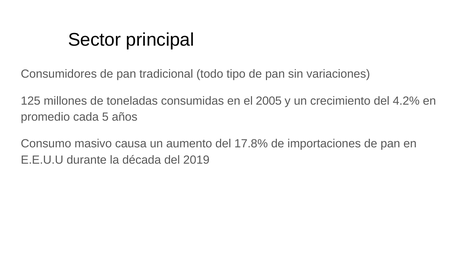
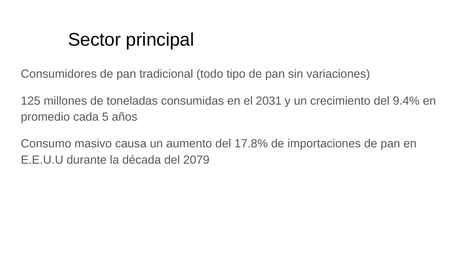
2005: 2005 -> 2031
4.2%: 4.2% -> 9.4%
2019: 2019 -> 2079
